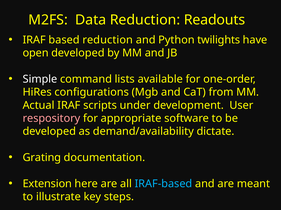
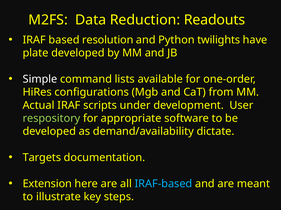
based reduction: reduction -> resolution
open: open -> plate
respository colour: pink -> light green
Grating: Grating -> Targets
